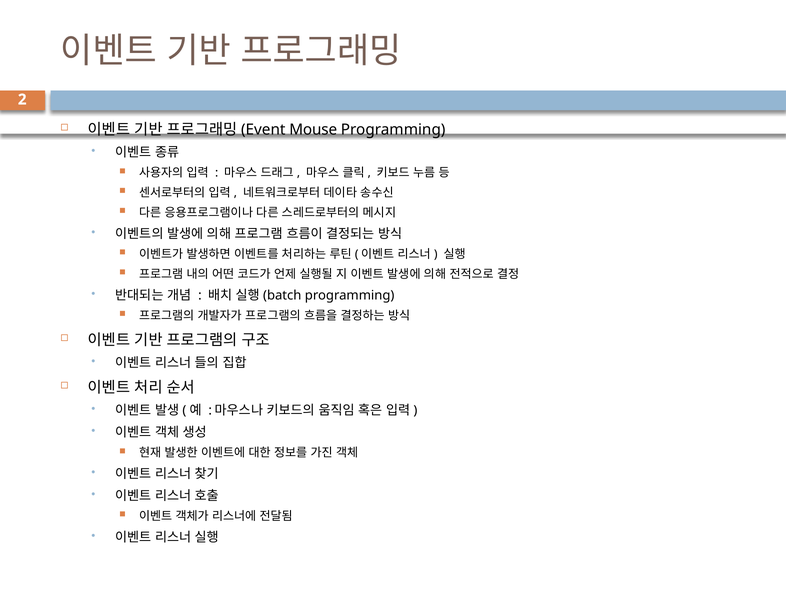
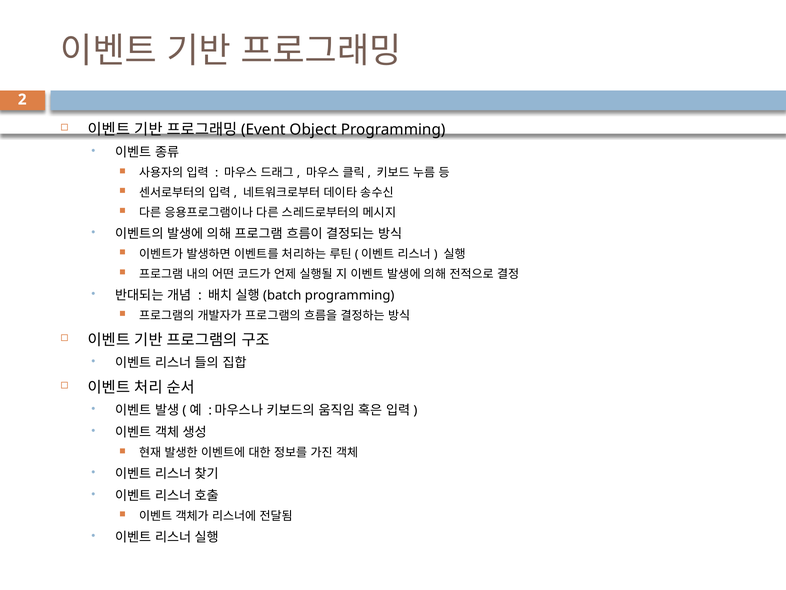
Mouse: Mouse -> Object
